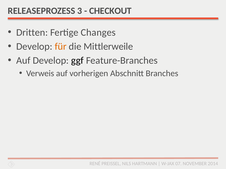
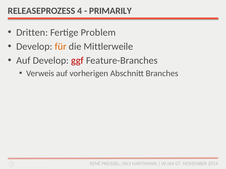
3: 3 -> 4
CHECKOUT: CHECKOUT -> PRIMARILY
Changes: Changes -> Problem
ggf colour: black -> red
